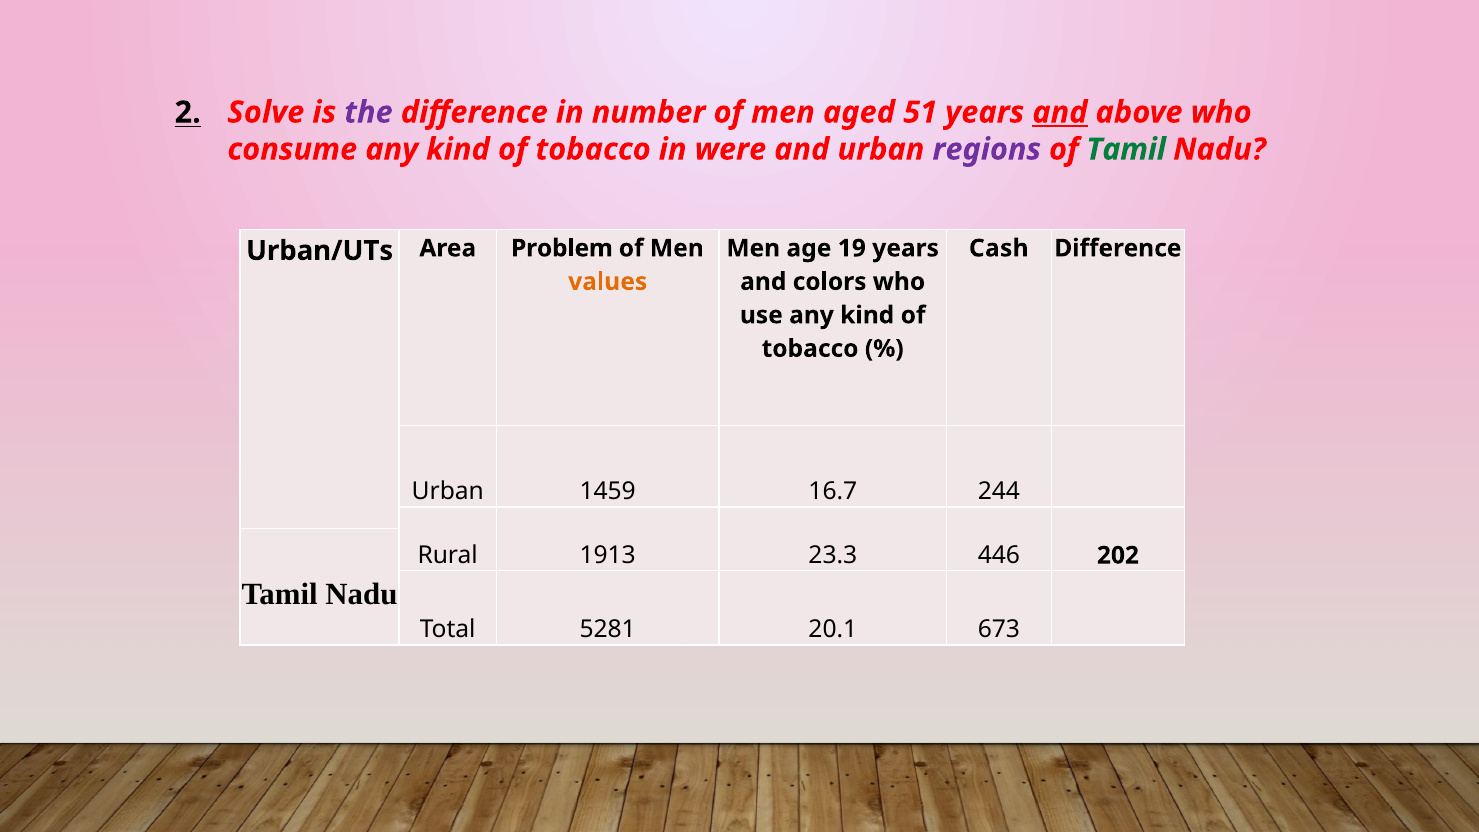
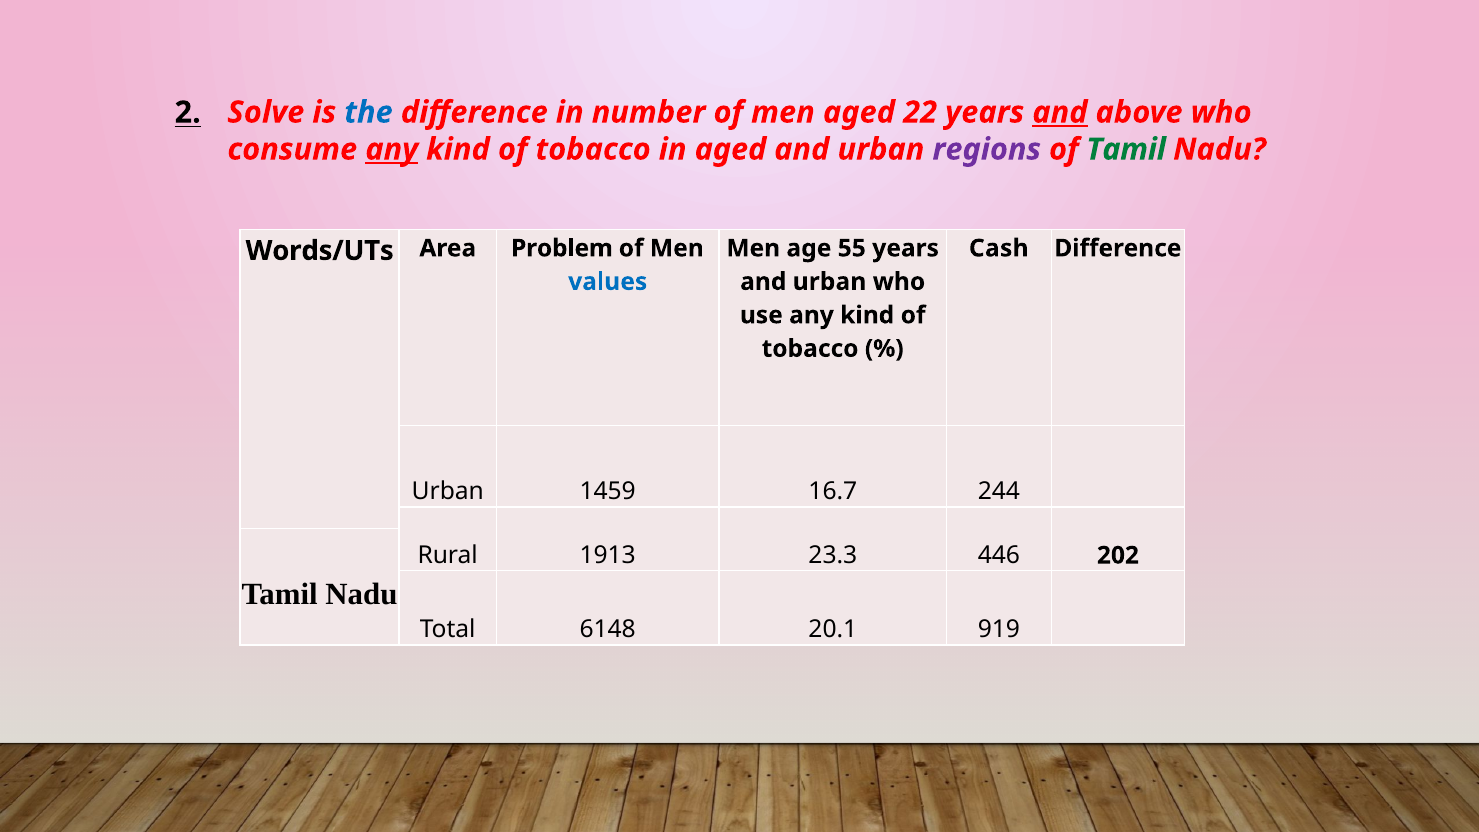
the colour: purple -> blue
51: 51 -> 22
any at (392, 149) underline: none -> present
in were: were -> aged
19: 19 -> 55
Urban/UTs: Urban/UTs -> Words/UTs
values colour: orange -> blue
colors at (830, 282): colors -> urban
5281: 5281 -> 6148
673: 673 -> 919
